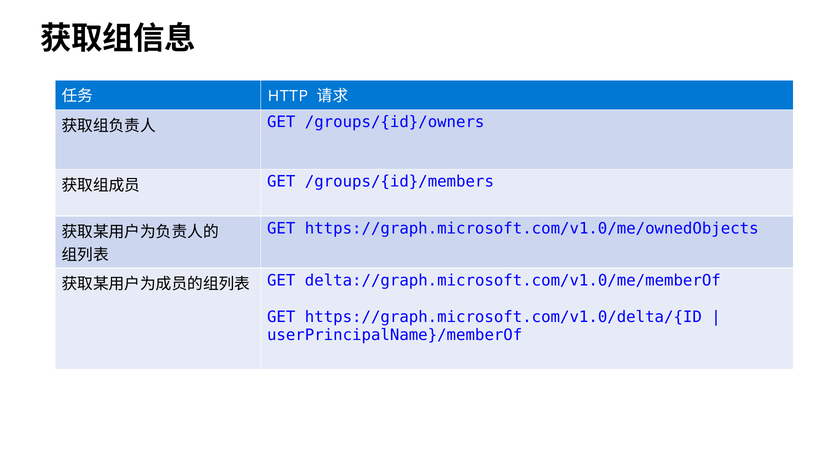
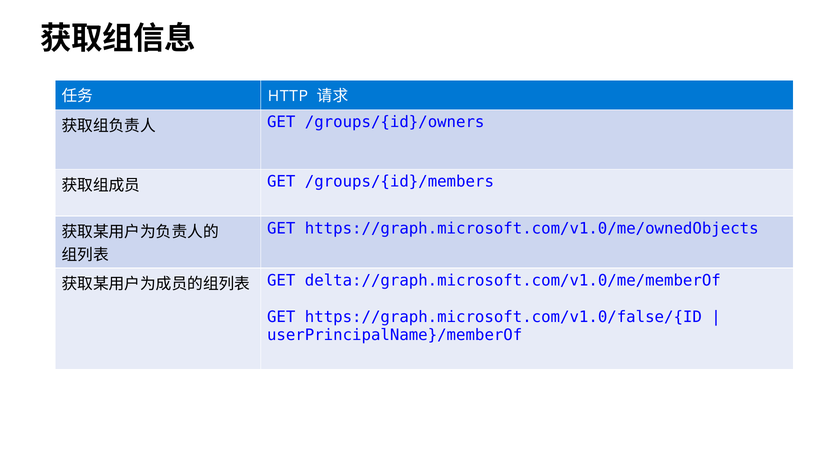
https://graph.microsoft.com/v1.0/delta/{ID: https://graph.microsoft.com/v1.0/delta/{ID -> https://graph.microsoft.com/v1.0/false/{ID
